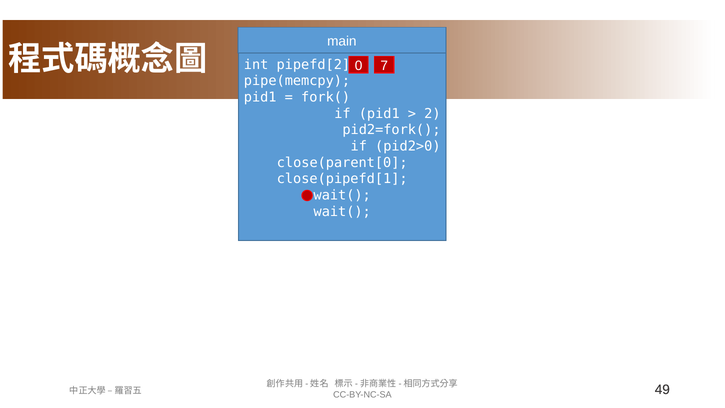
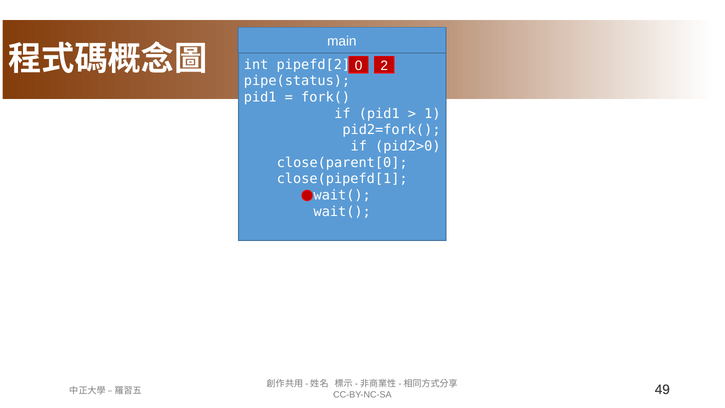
7: 7 -> 2
pipe(memcpy: pipe(memcpy -> pipe(status
2: 2 -> 1
